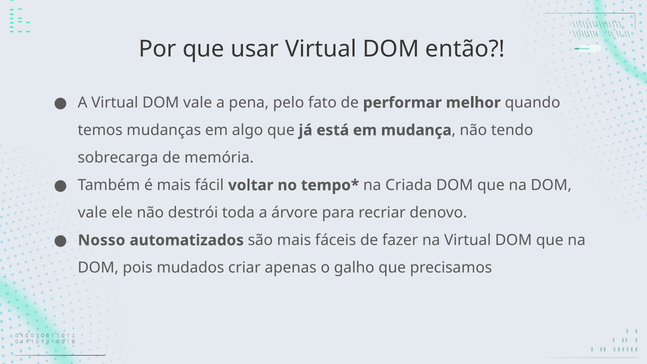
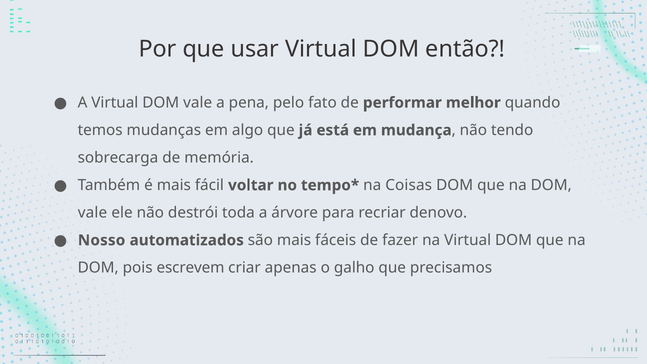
Criada: Criada -> Coisas
mudados: mudados -> escrevem
